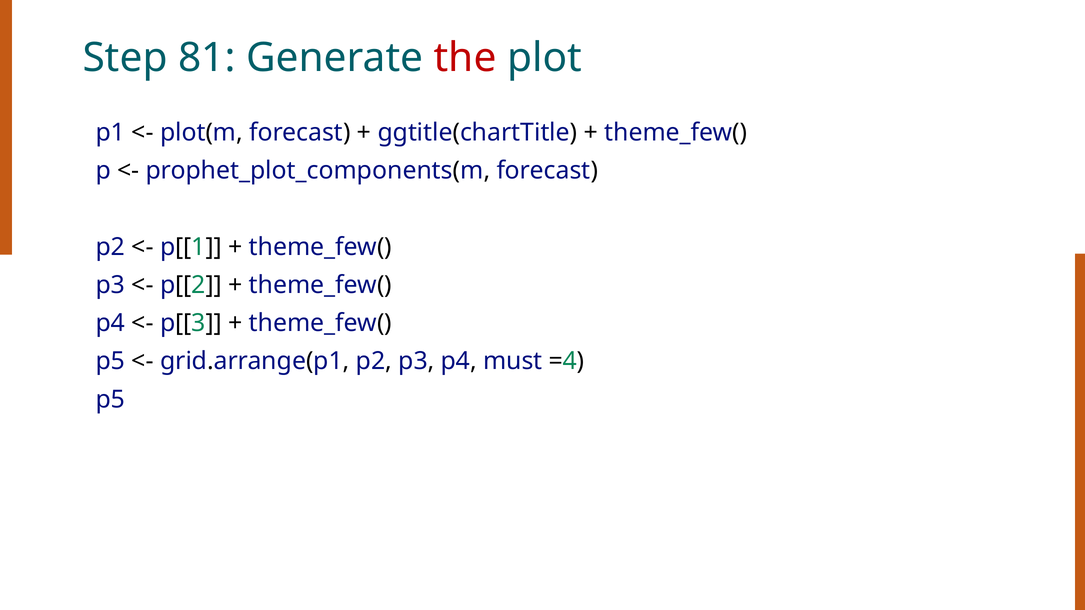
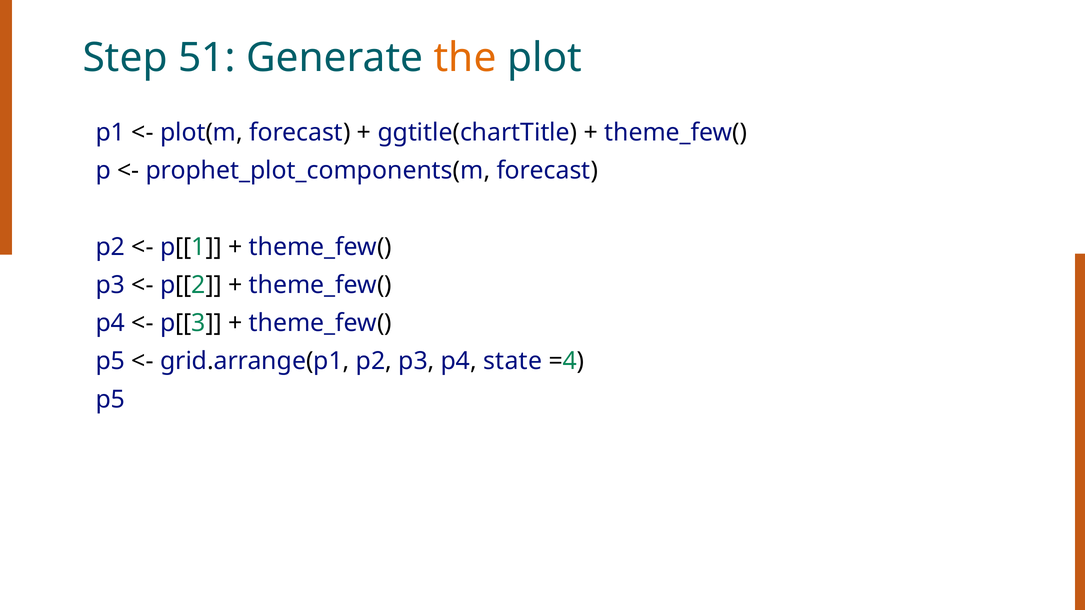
81: 81 -> 51
the colour: red -> orange
must: must -> state
